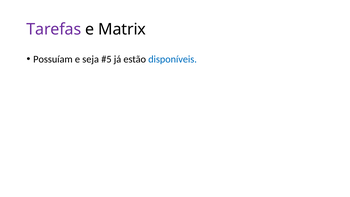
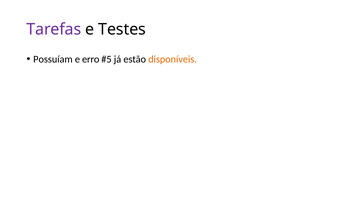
Matrix: Matrix -> Testes
seja: seja -> erro
disponíveis colour: blue -> orange
